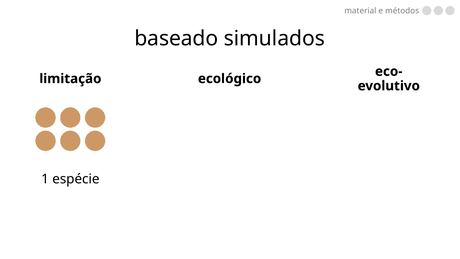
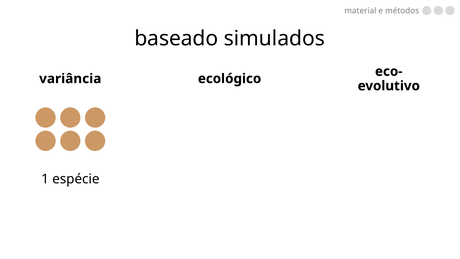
limitação: limitação -> variância
